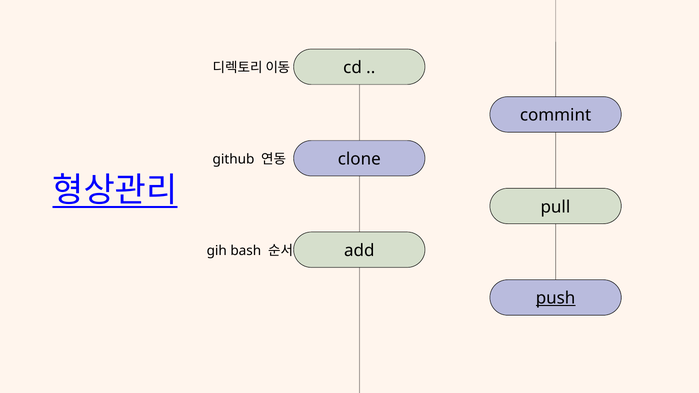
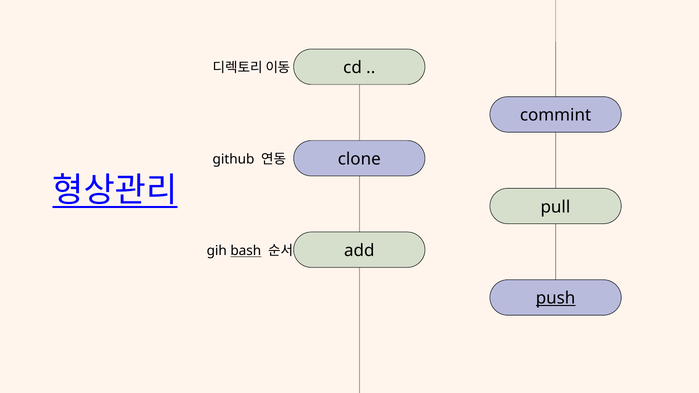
bash underline: none -> present
